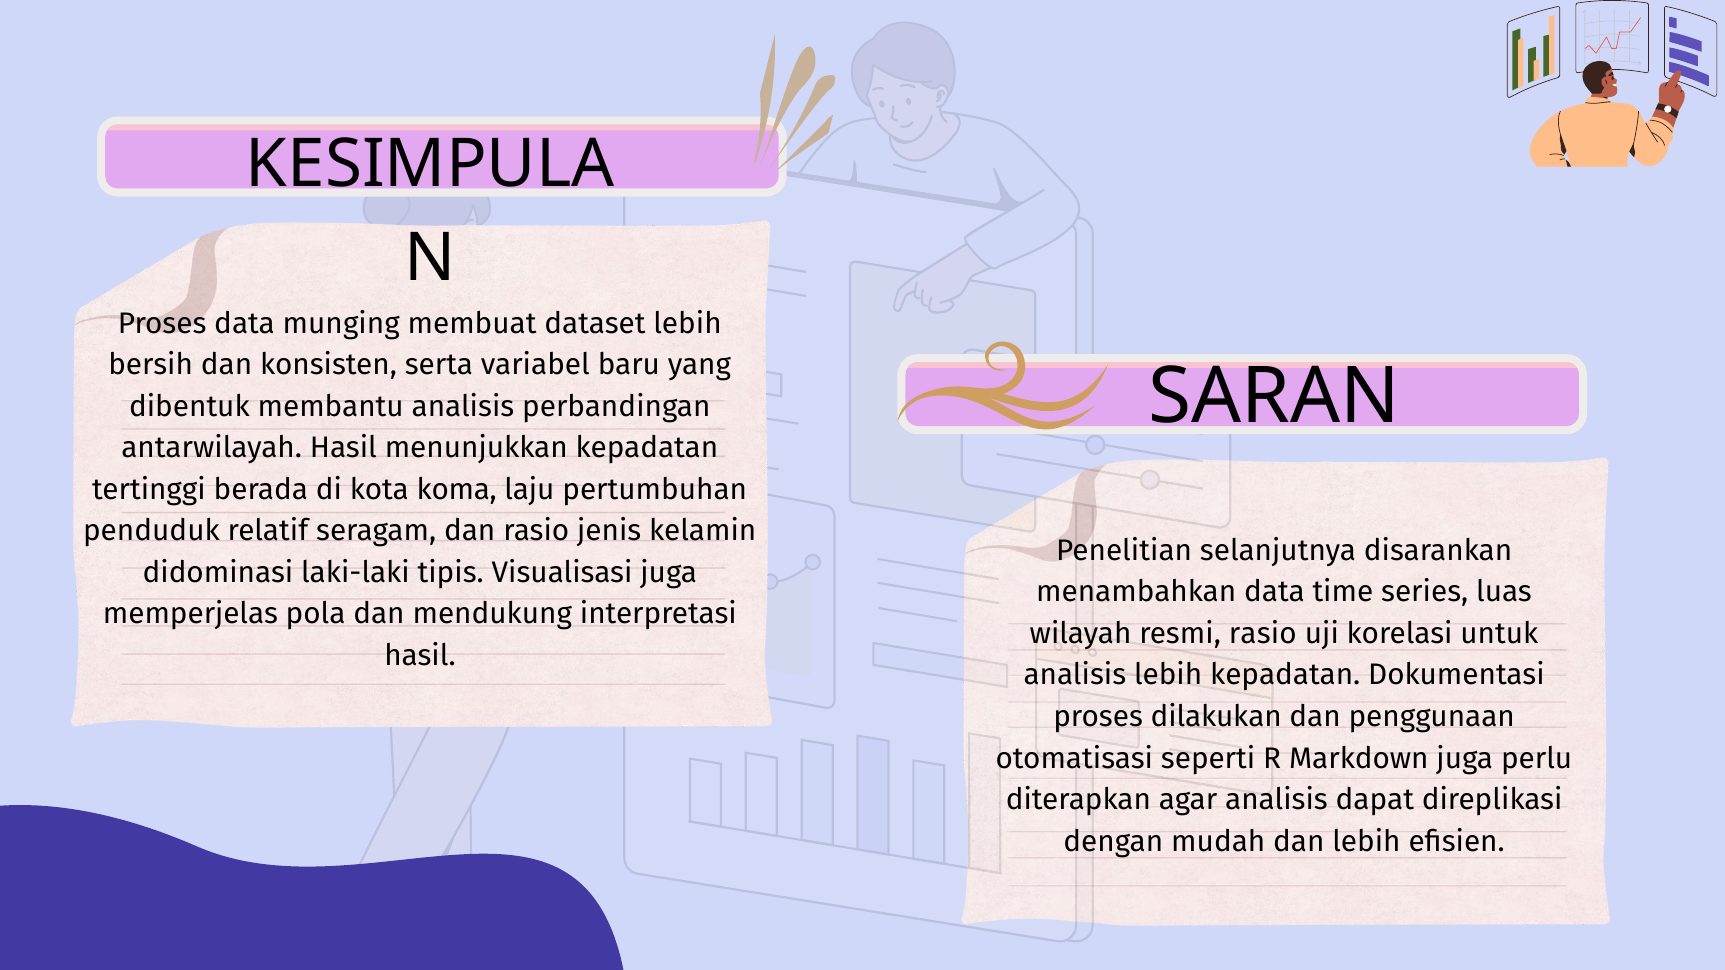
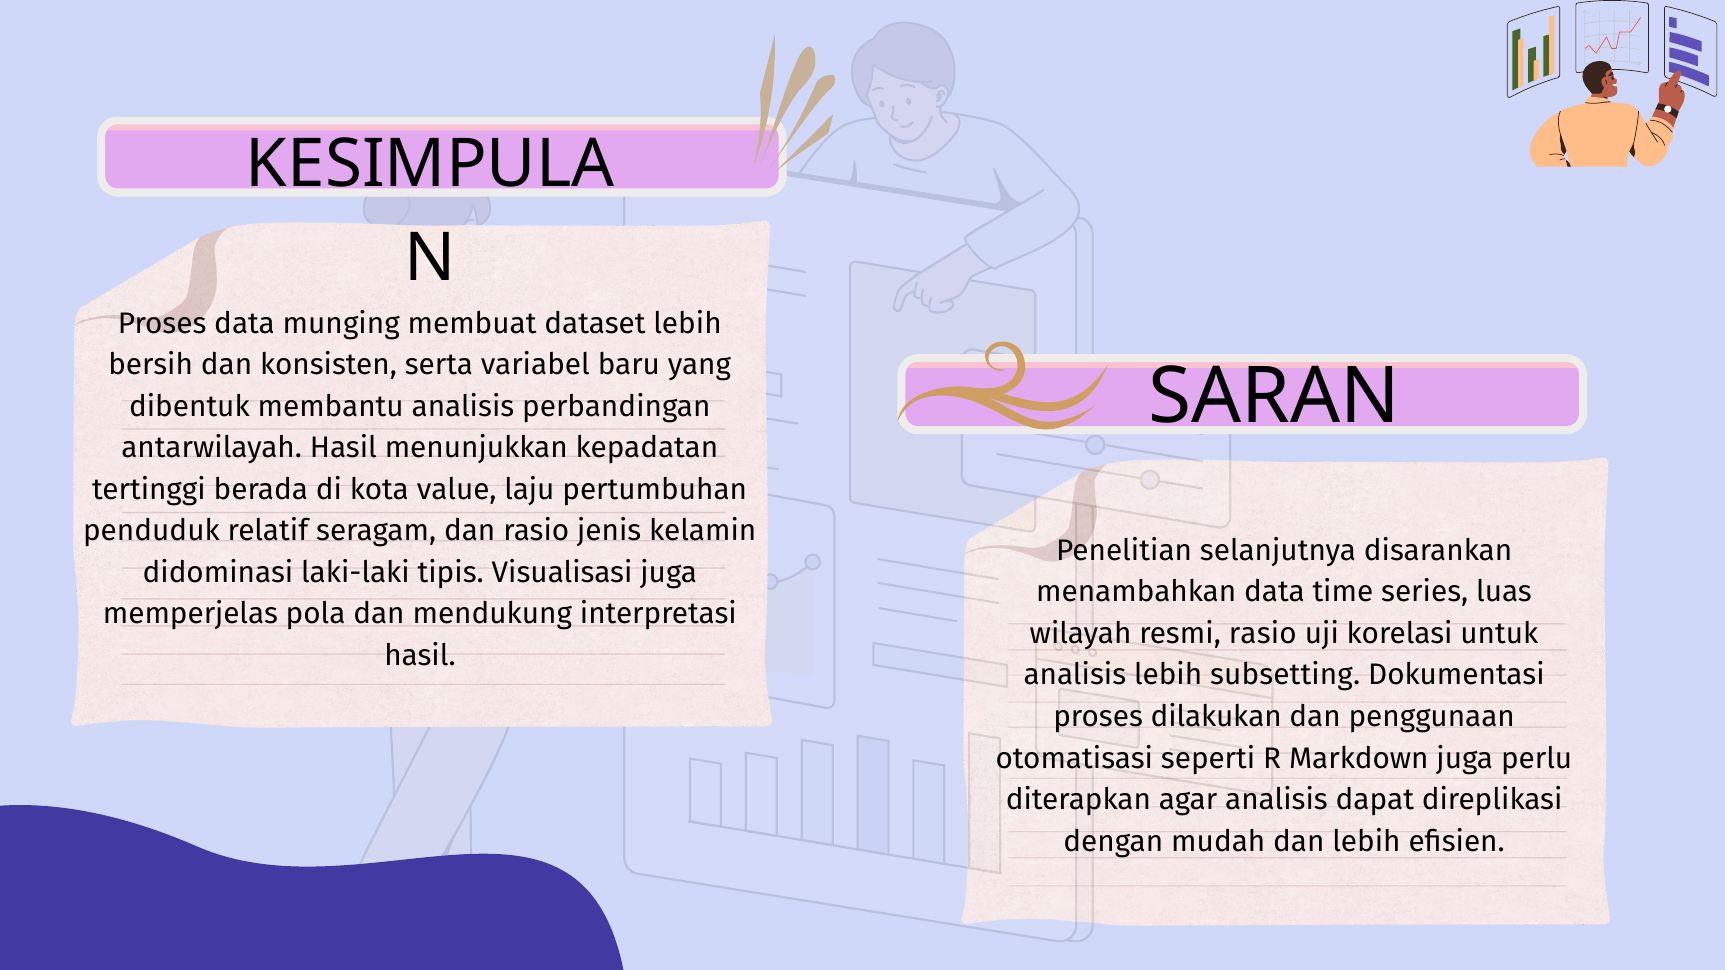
koma: koma -> value
lebih kepadatan: kepadatan -> subsetting
